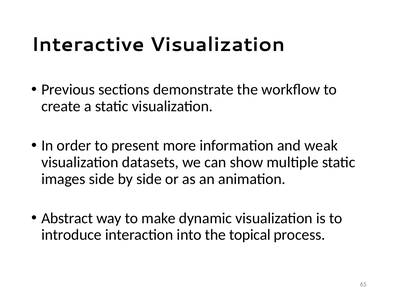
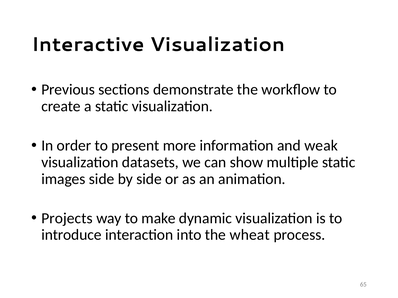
Abstract: Abstract -> Projects
topical: topical -> wheat
